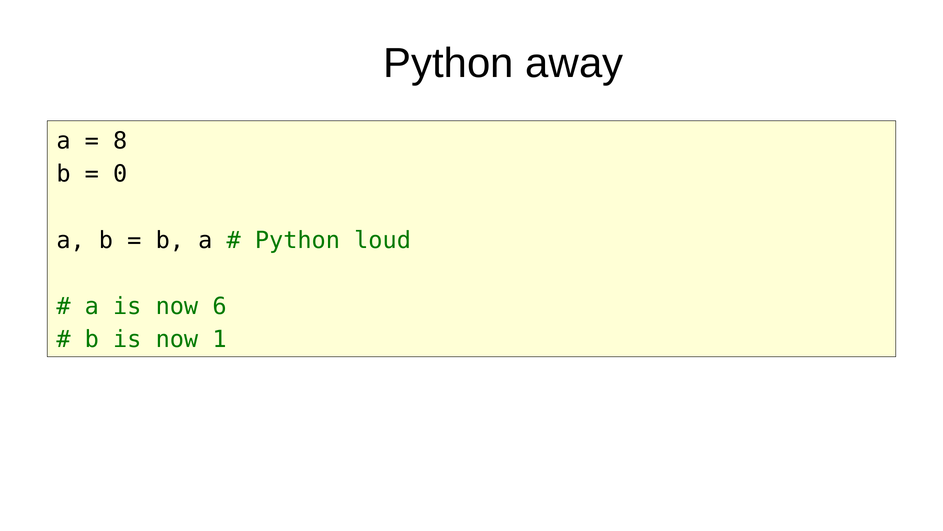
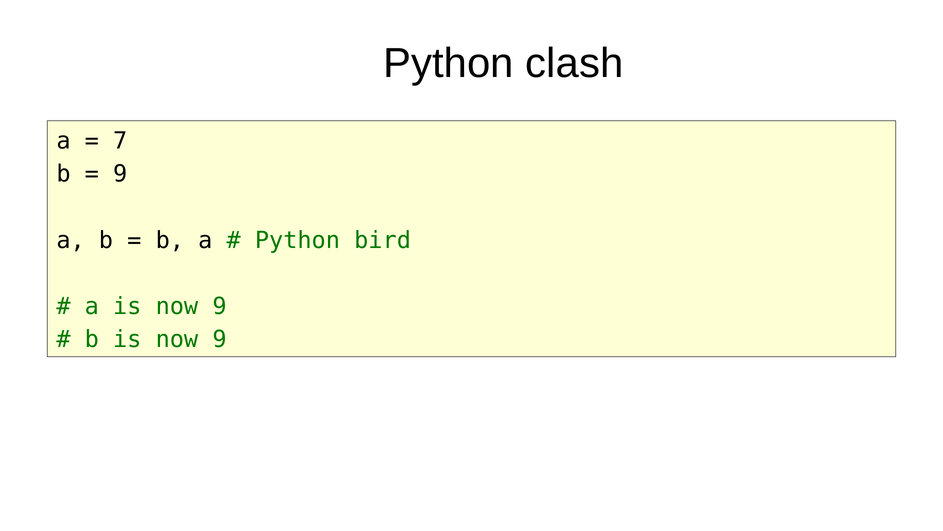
away: away -> clash
8: 8 -> 7
0 at (120, 174): 0 -> 9
loud: loud -> bird
a is now 6: 6 -> 9
b is now 1: 1 -> 9
